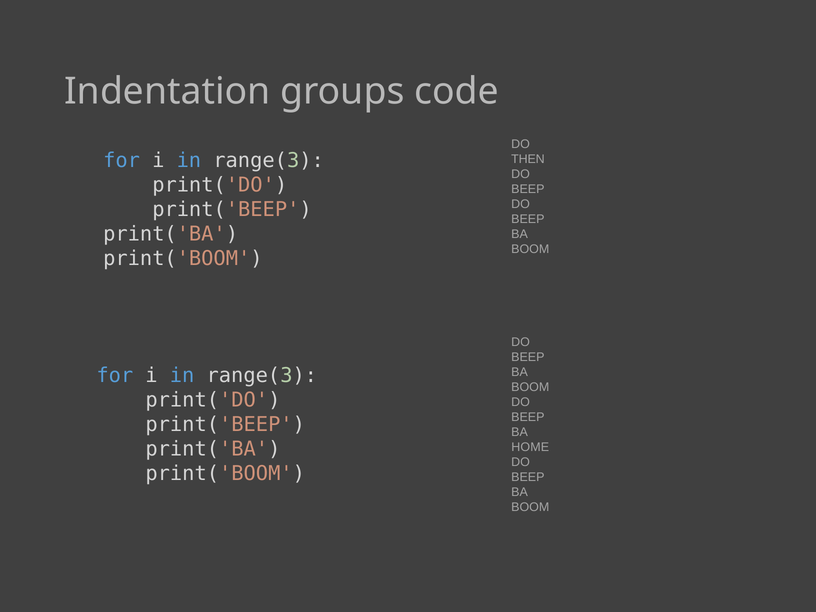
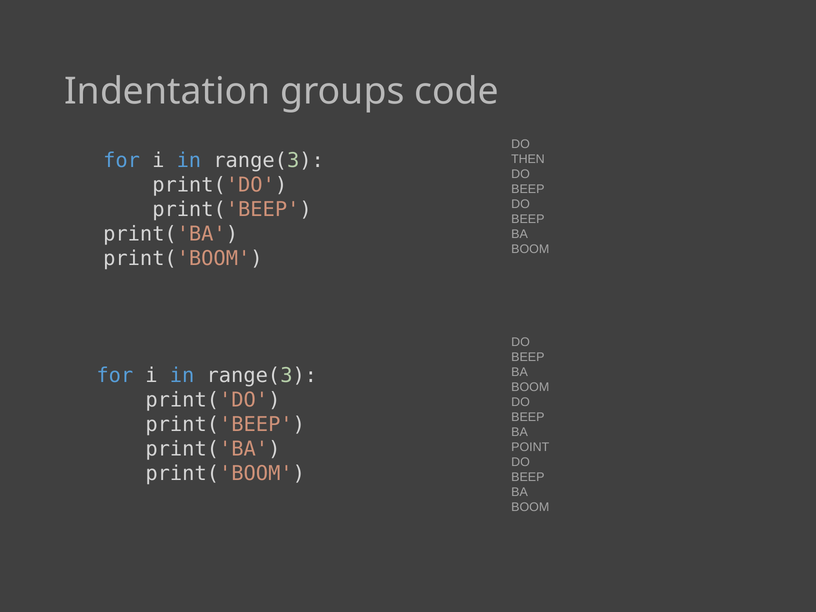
HOME: HOME -> POINT
